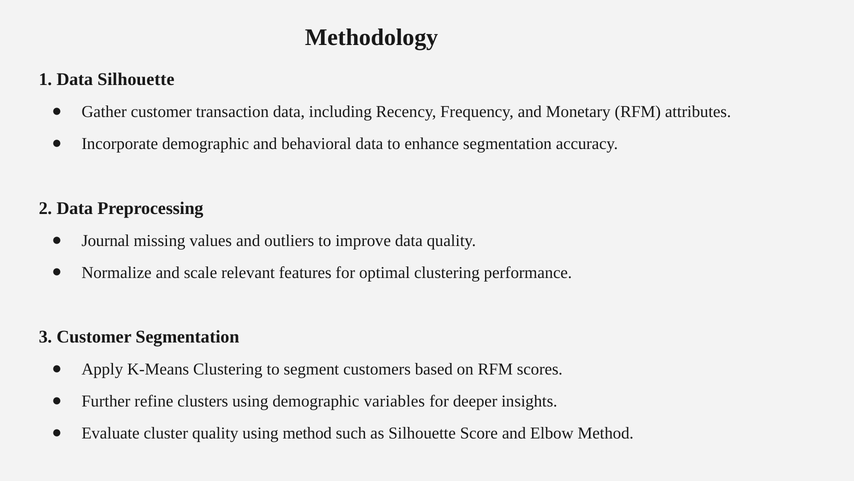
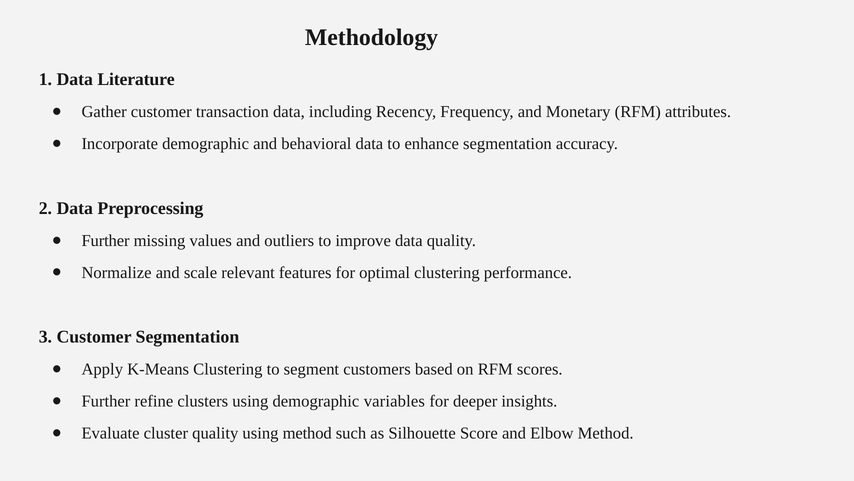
Data Silhouette: Silhouette -> Literature
Journal at (106, 240): Journal -> Further
